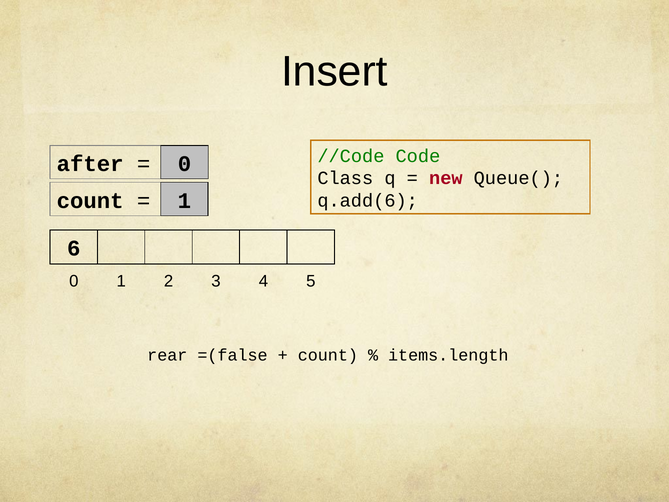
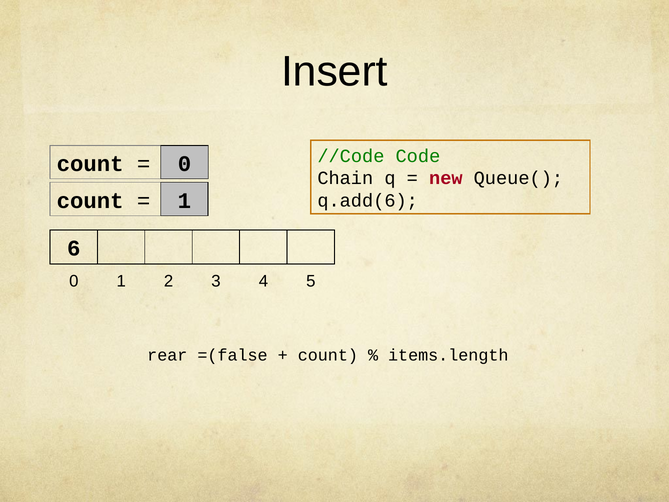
after at (90, 164): after -> count
Class: Class -> Chain
